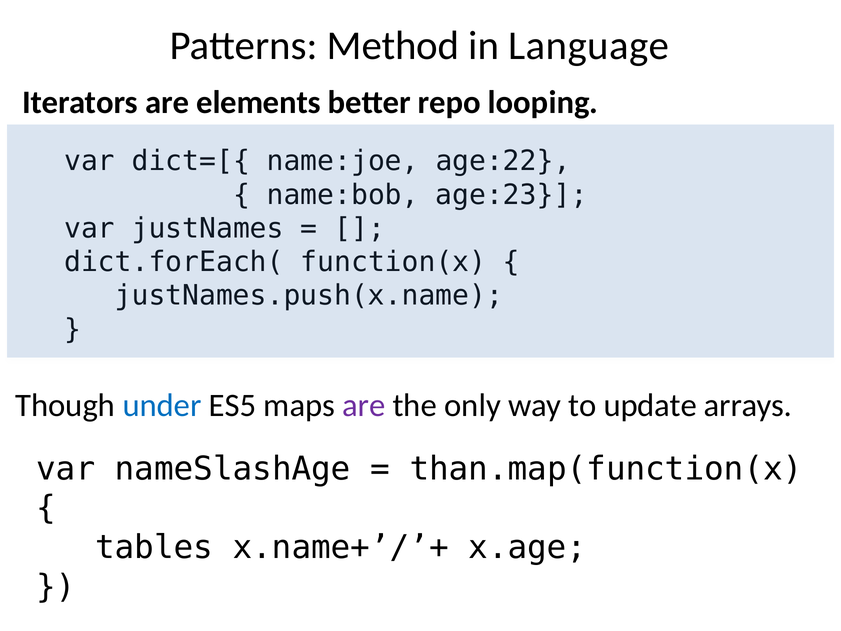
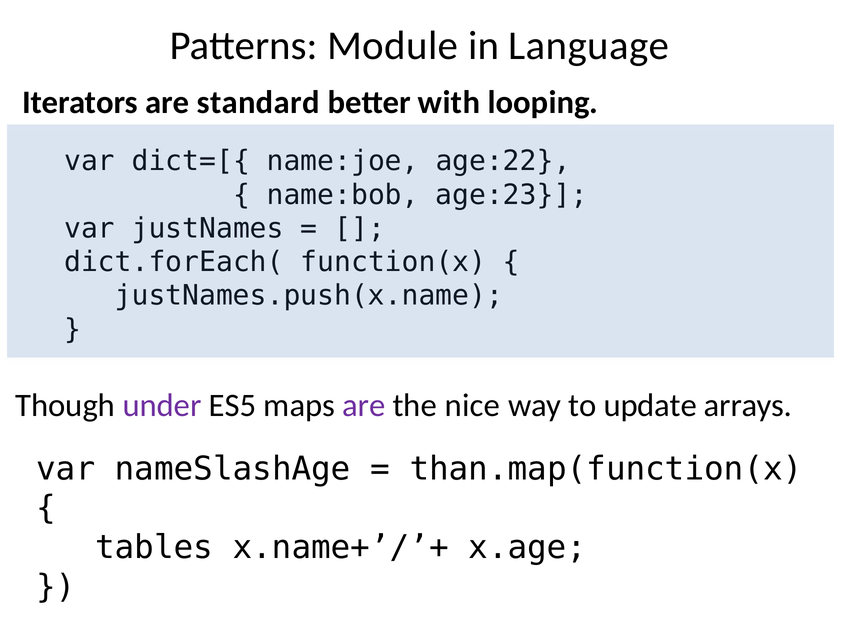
Method: Method -> Module
elements: elements -> standard
repo: repo -> with
under colour: blue -> purple
only: only -> nice
